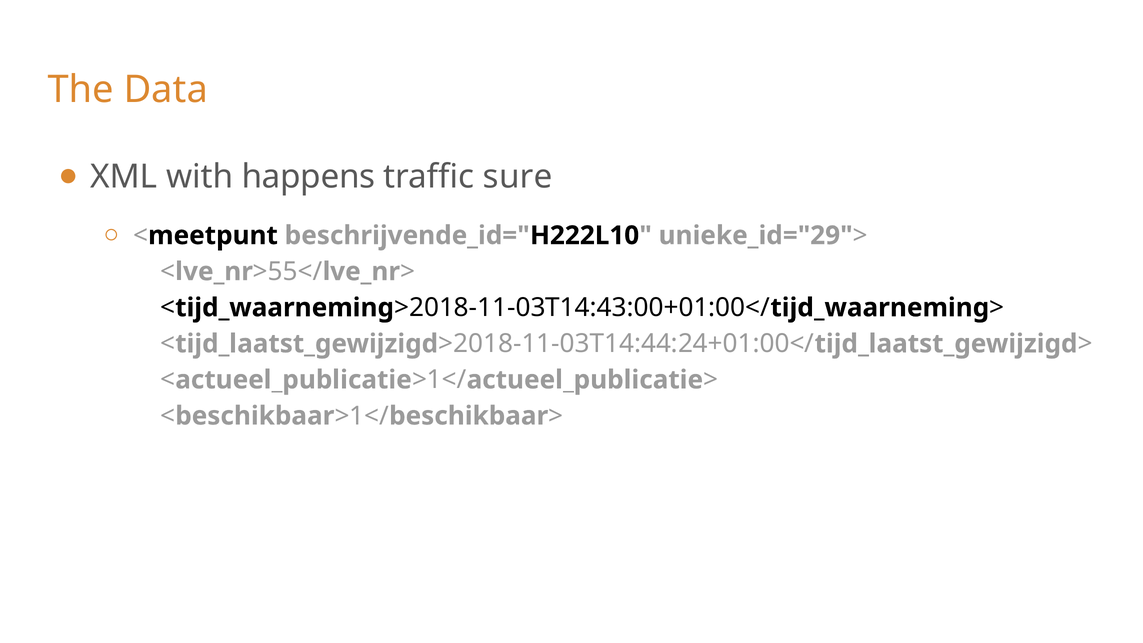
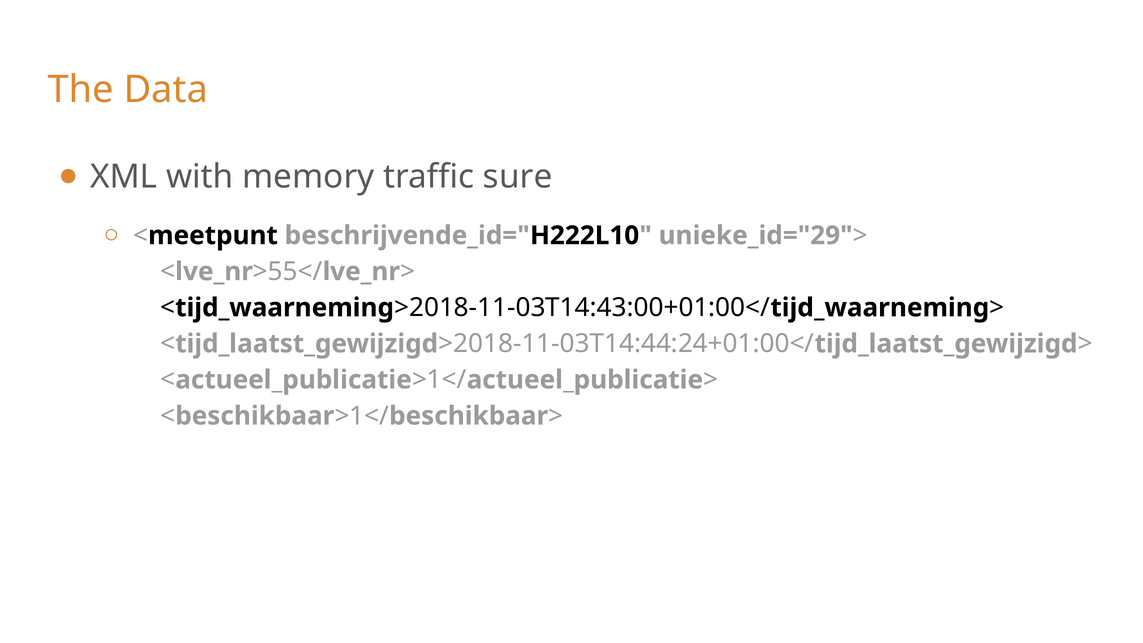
happens: happens -> memory
